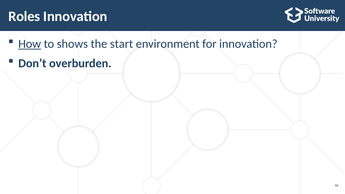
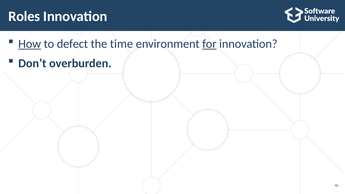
shows: shows -> defect
start: start -> time
for underline: none -> present
